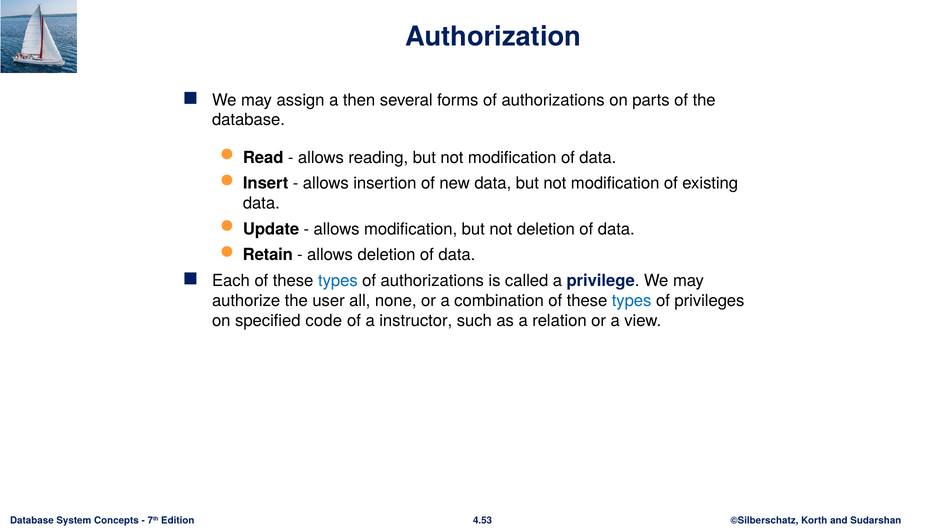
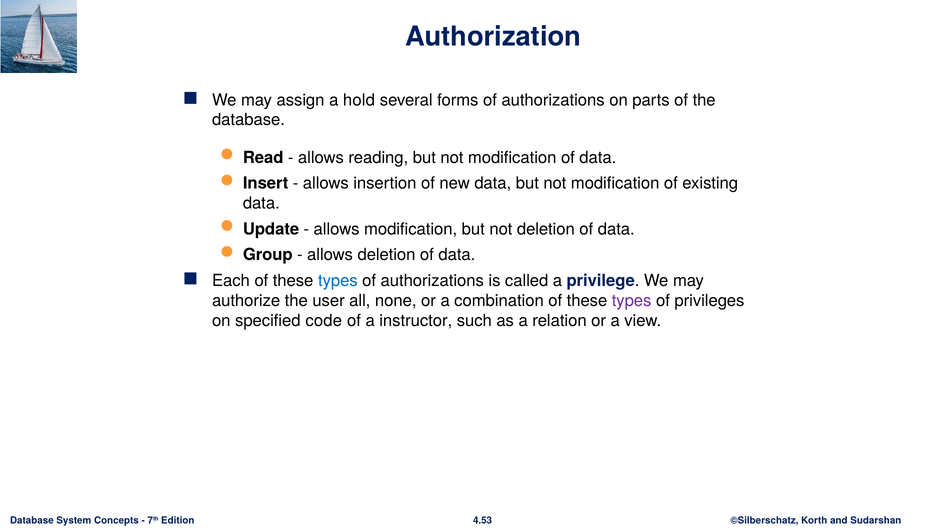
then: then -> hold
Retain: Retain -> Group
types at (632, 300) colour: blue -> purple
